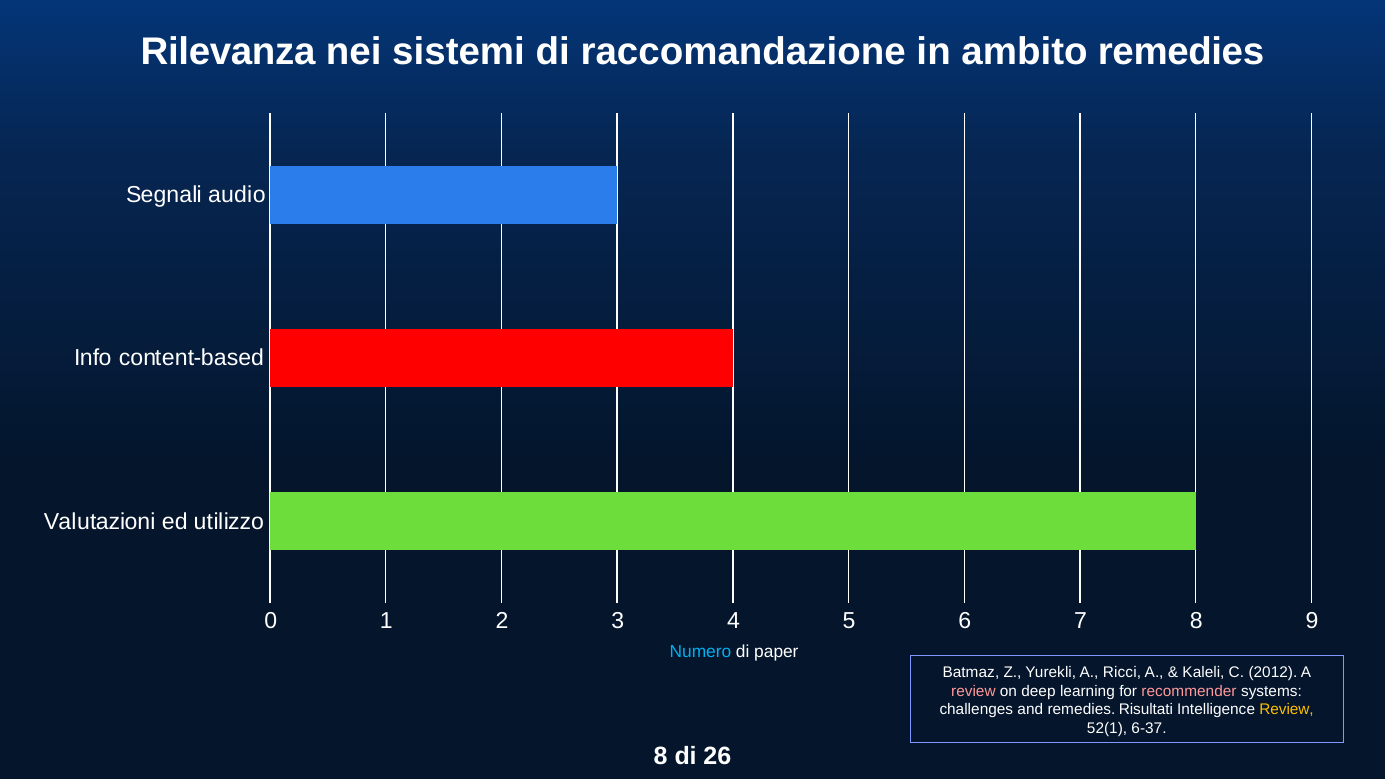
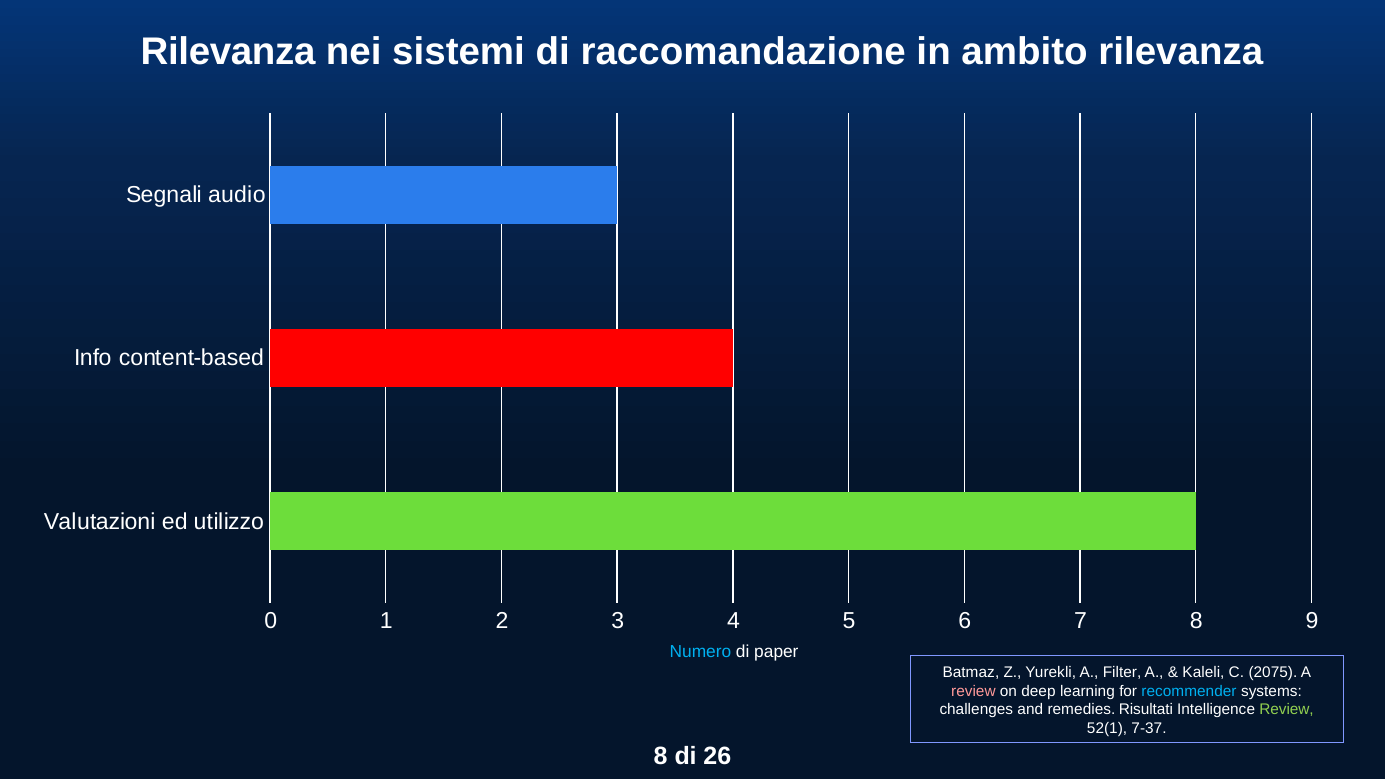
ambito remedies: remedies -> rilevanza
Ricci: Ricci -> Filter
2012: 2012 -> 2075
recommender colour: pink -> light blue
Review at (1287, 710) colour: yellow -> light green
6-37: 6-37 -> 7-37
